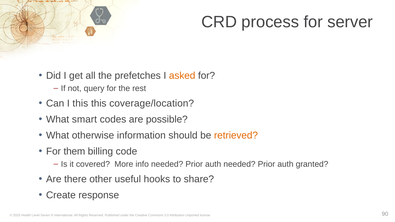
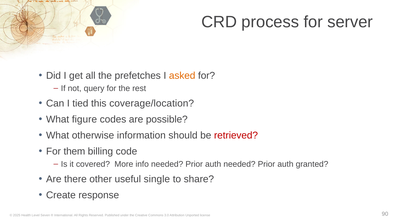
I this: this -> tied
smart: smart -> figure
retrieved colour: orange -> red
hooks: hooks -> single
